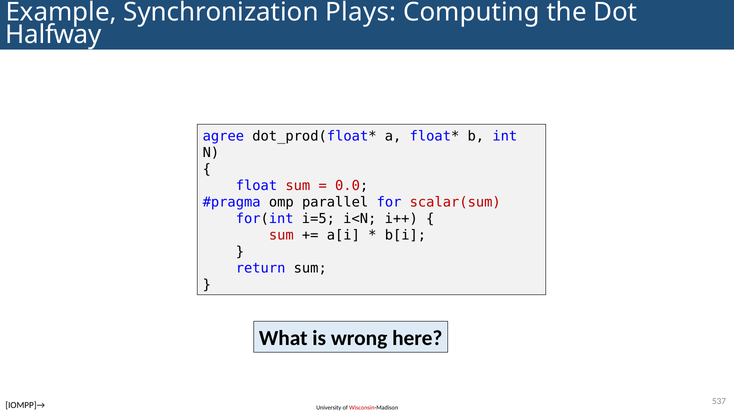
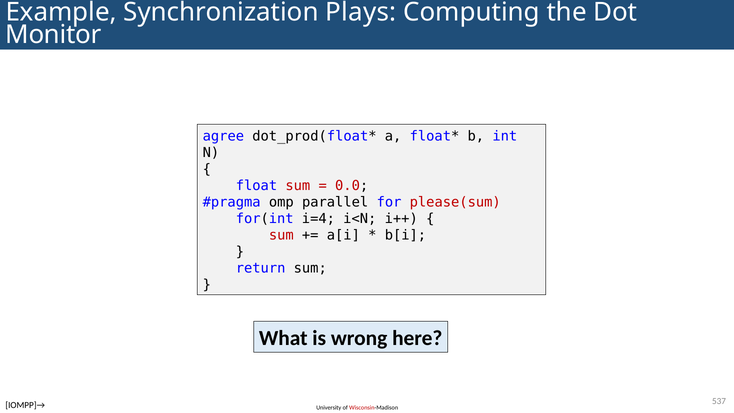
Halfway: Halfway -> Monitor
scalar(sum: scalar(sum -> please(sum
i=5: i=5 -> i=4
